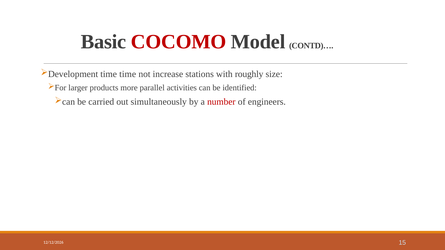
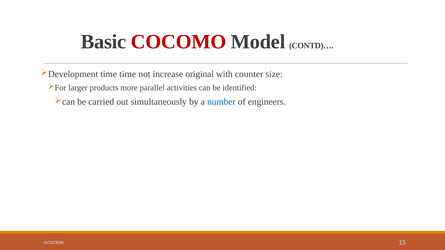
stations: stations -> original
roughly: roughly -> counter
number colour: red -> blue
